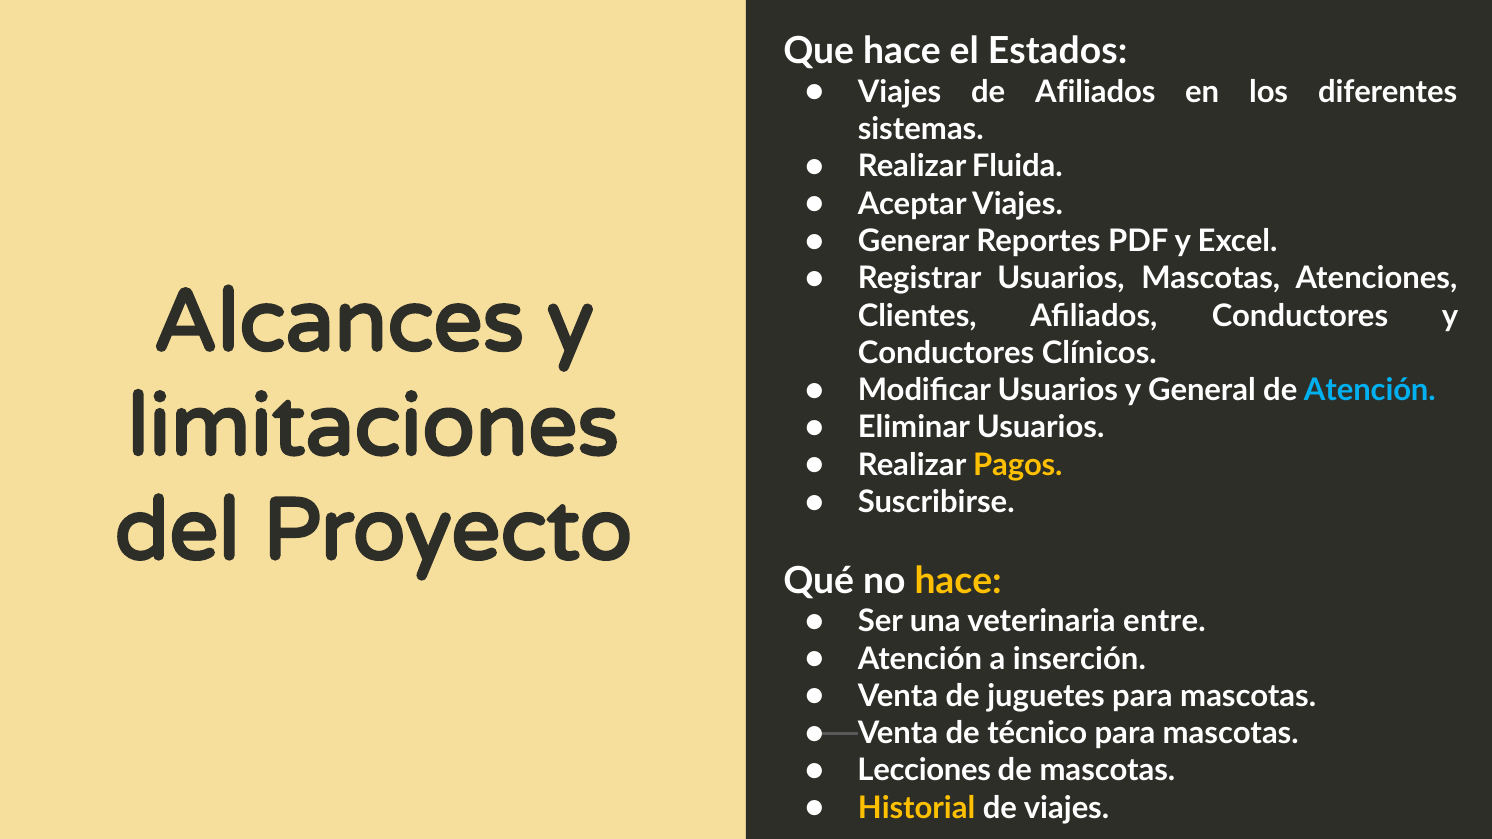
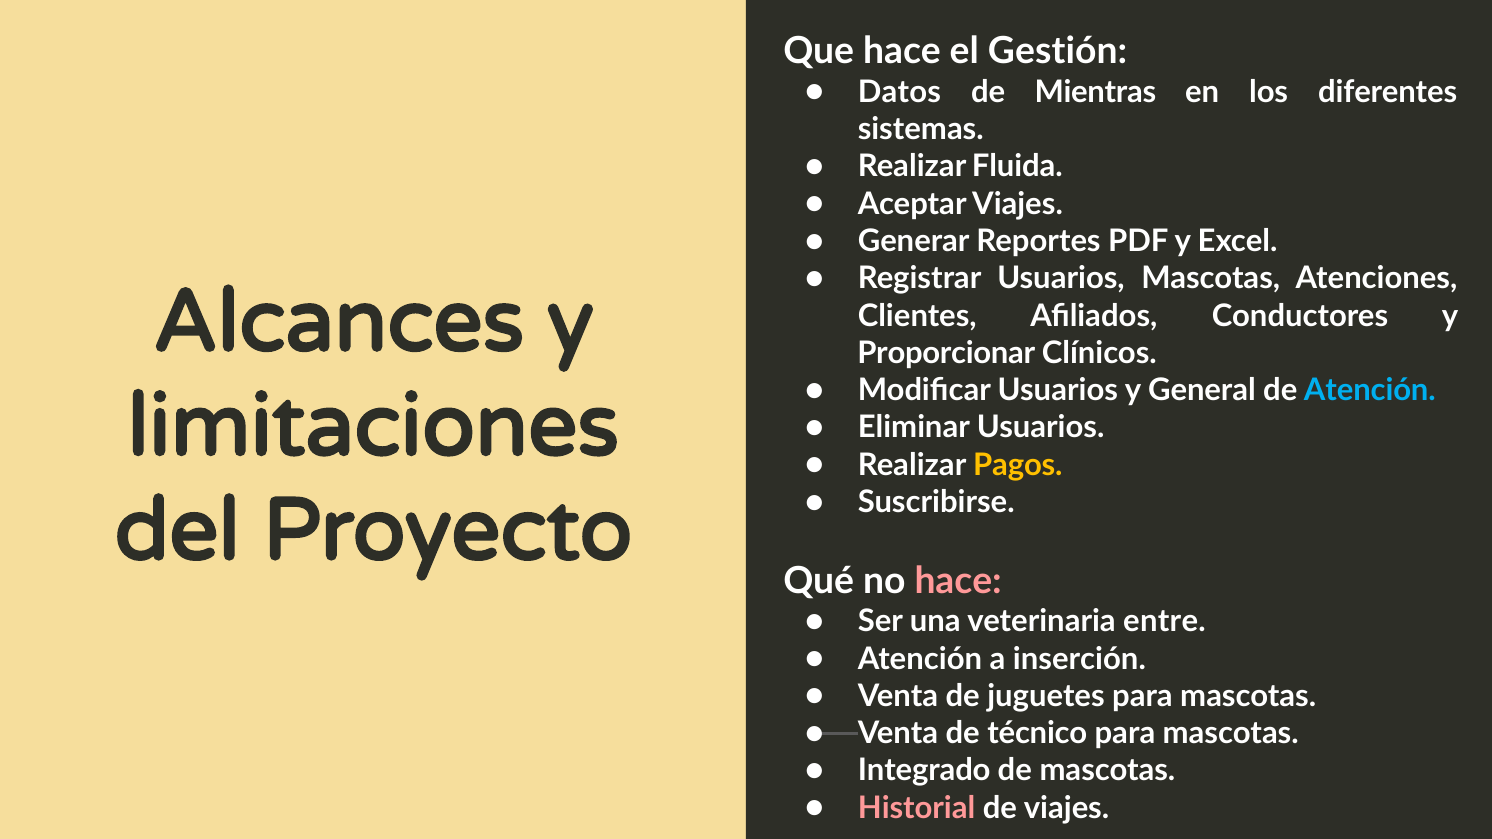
Estados: Estados -> Gestión
Viajes at (900, 92): Viajes -> Datos
de Afiliados: Afiliados -> Mientras
Conductores at (946, 353): Conductores -> Proporcionar
hace at (958, 581) colour: yellow -> pink
Lecciones: Lecciones -> Integrado
Historial colour: yellow -> pink
